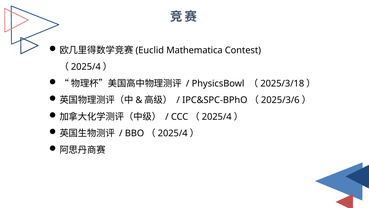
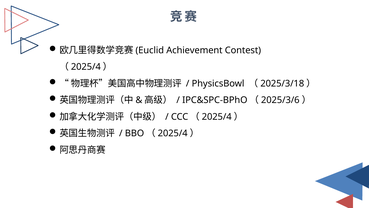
Mathematica: Mathematica -> Achievement
